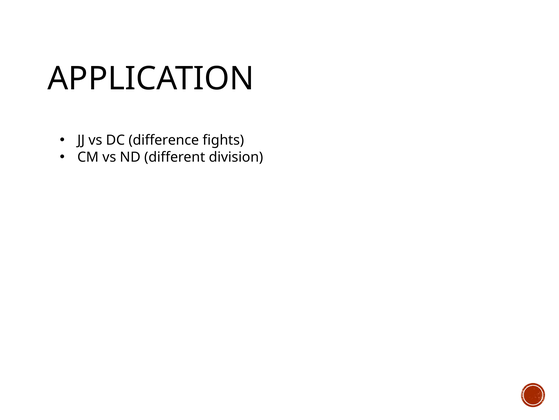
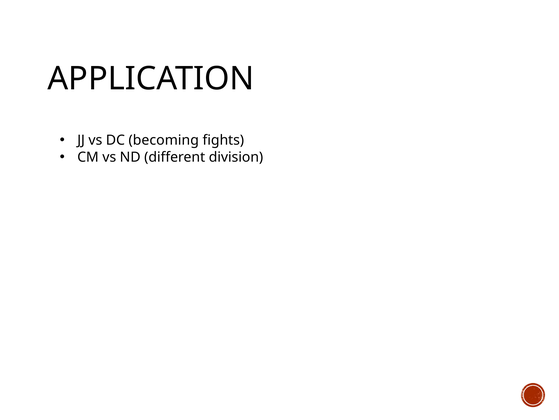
difference: difference -> becoming
